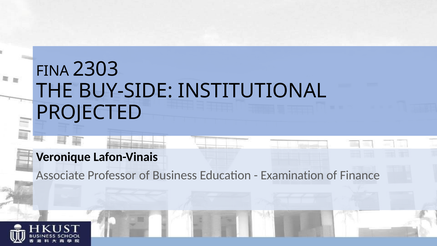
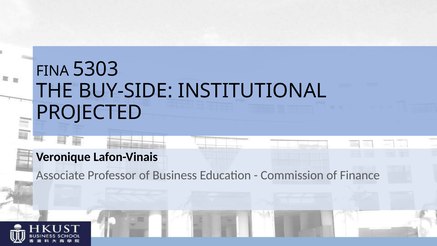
2303: 2303 -> 5303
Examination: Examination -> Commission
